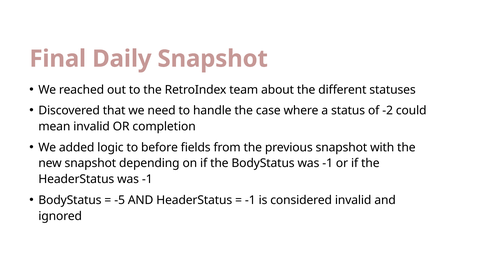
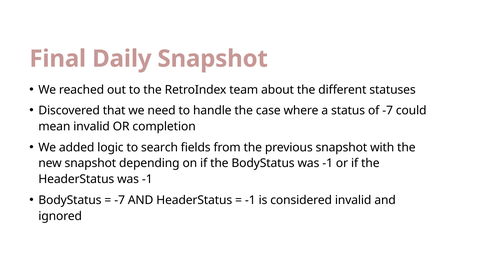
of -2: -2 -> -7
before: before -> search
-5 at (120, 200): -5 -> -7
